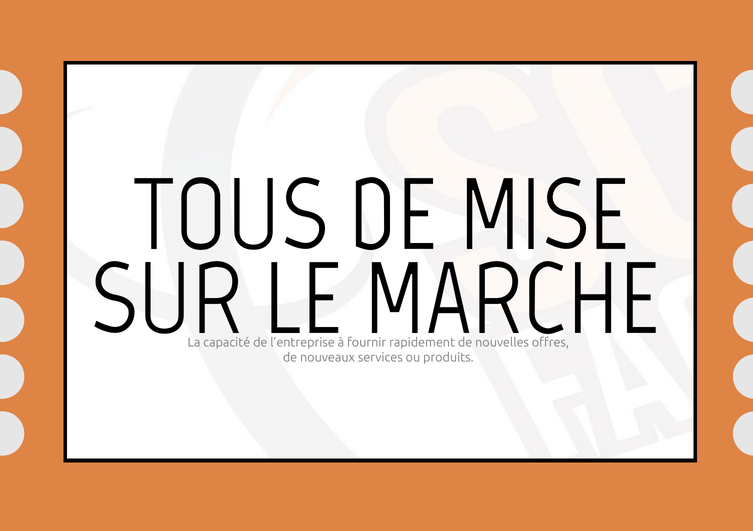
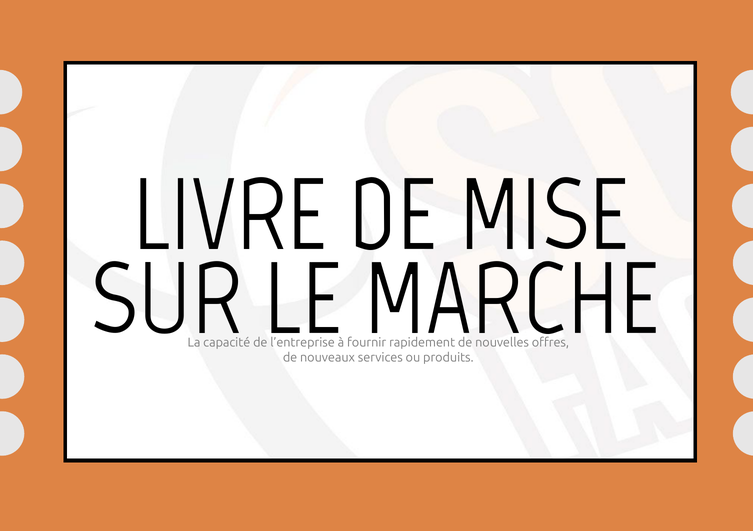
TOUS: TOUS -> LIVRE
